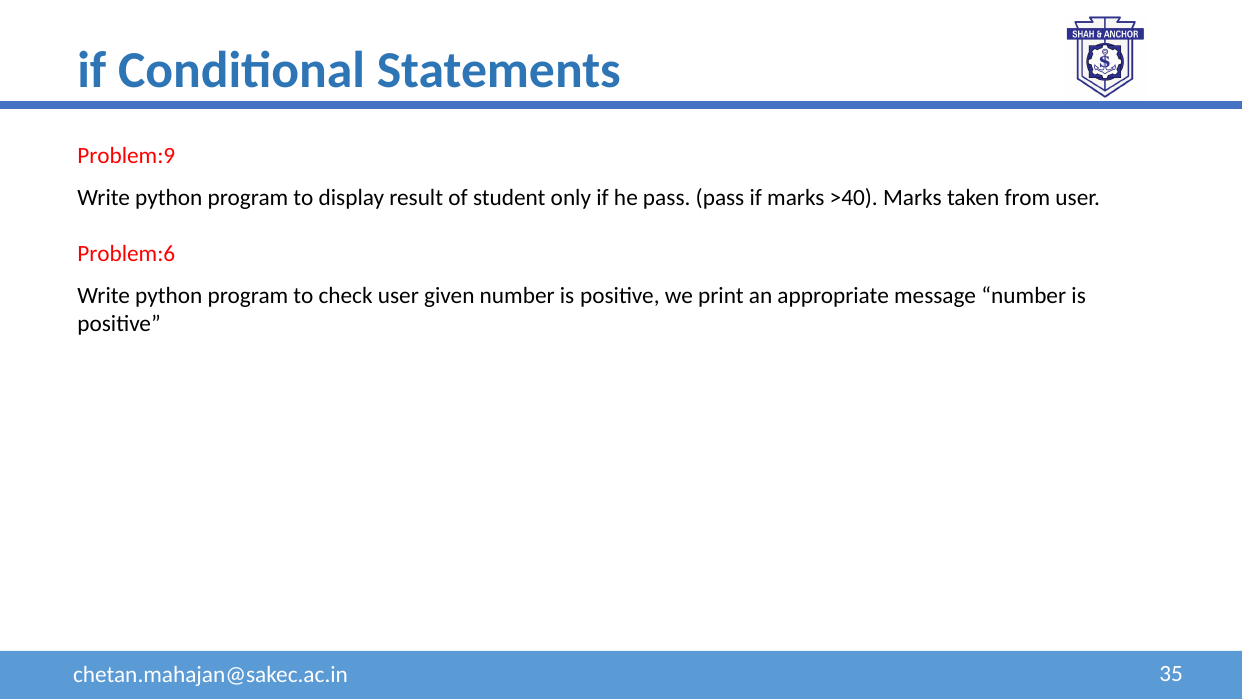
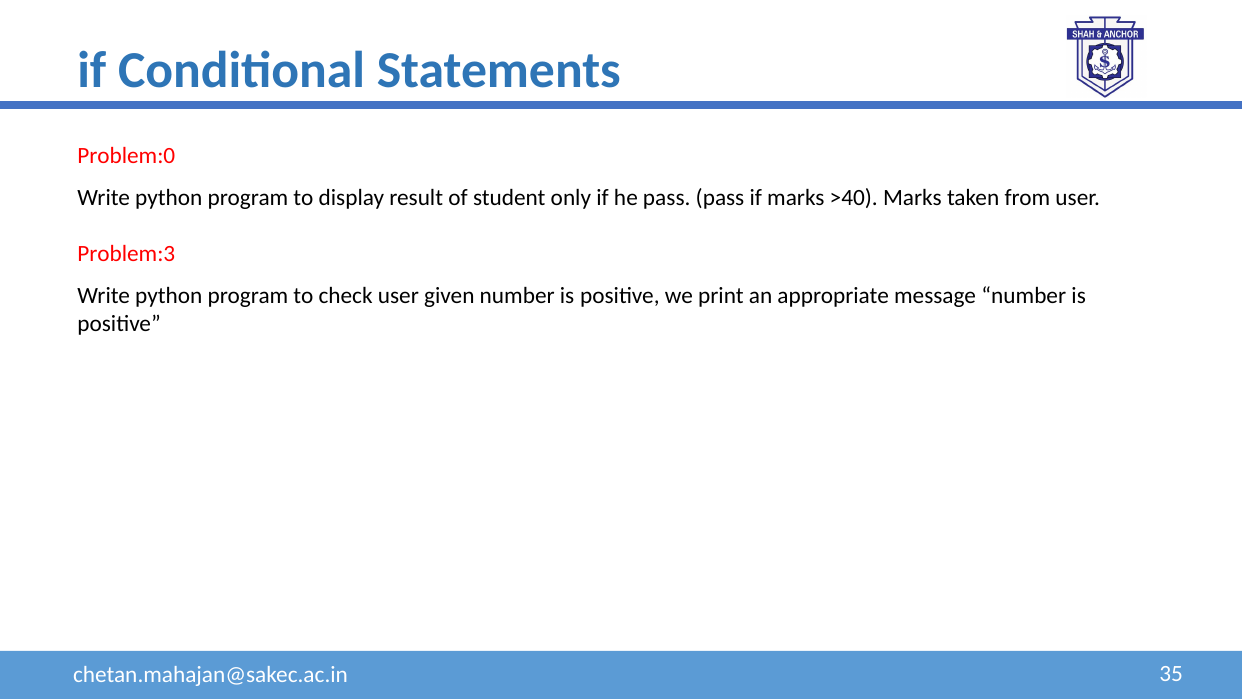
Problem:9: Problem:9 -> Problem:0
Problem:6: Problem:6 -> Problem:3
